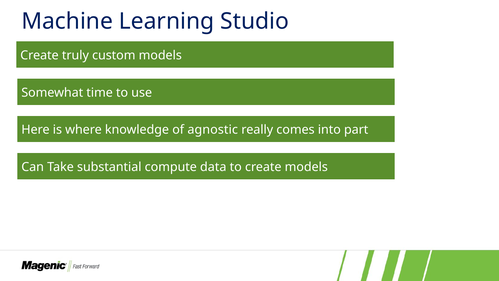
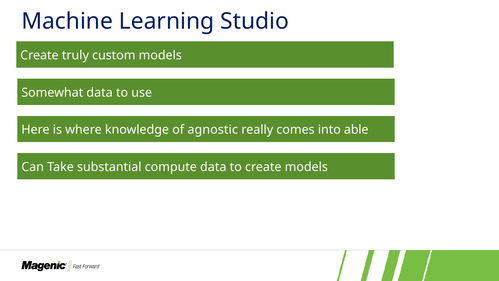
Somewhat time: time -> data
part: part -> able
